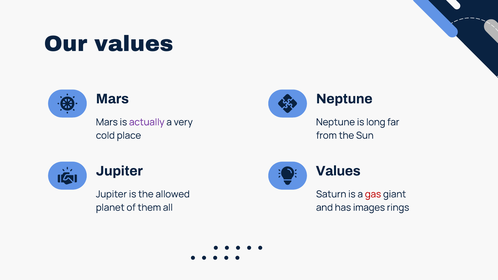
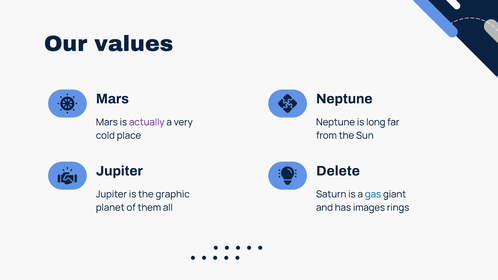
Jupiter Values: Values -> Delete
allowed: allowed -> graphic
gas colour: red -> blue
